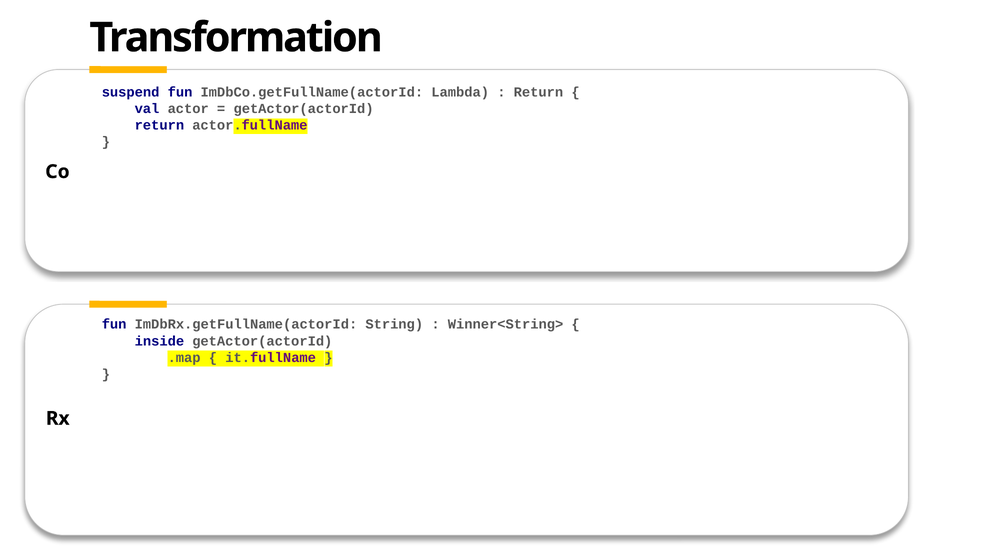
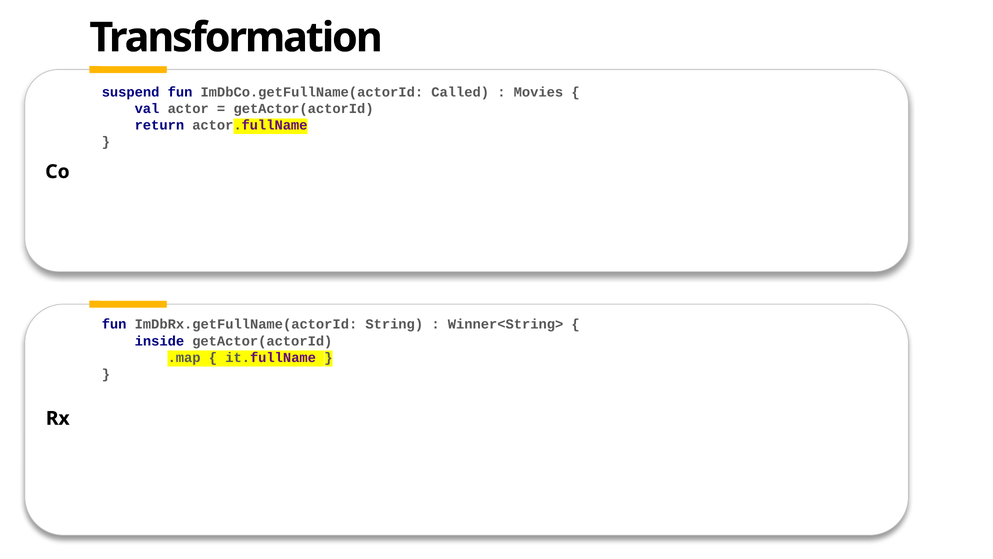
Lambda: Lambda -> Called
Return at (538, 92): Return -> Movies
